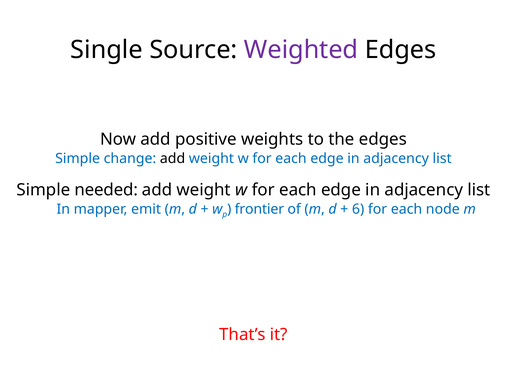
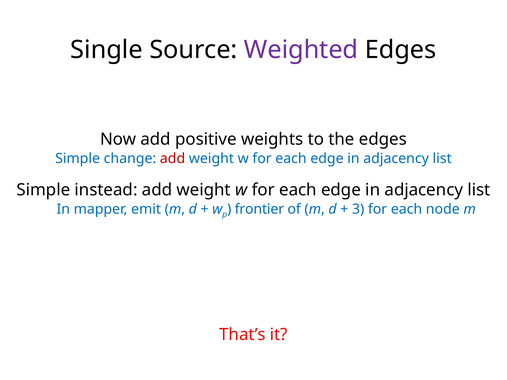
add at (173, 159) colour: black -> red
needed: needed -> instead
6: 6 -> 3
